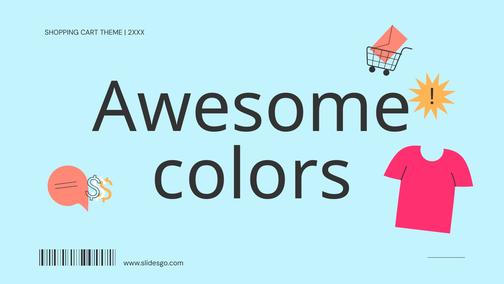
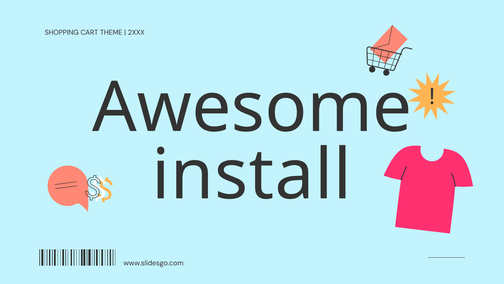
colors: colors -> install
